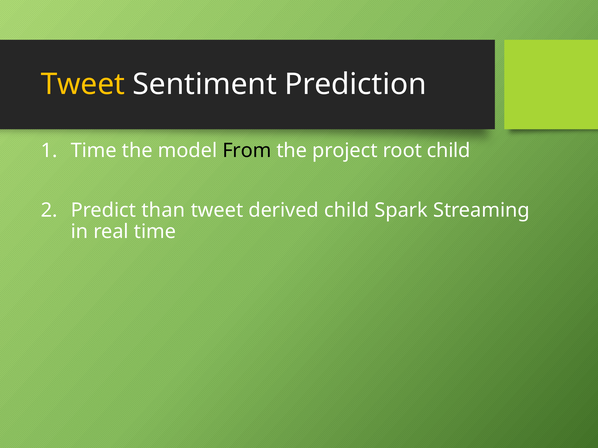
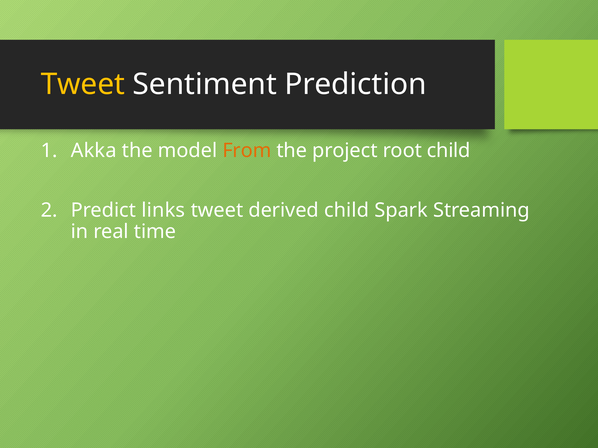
Time at (94, 151): Time -> Akka
From colour: black -> orange
than: than -> links
